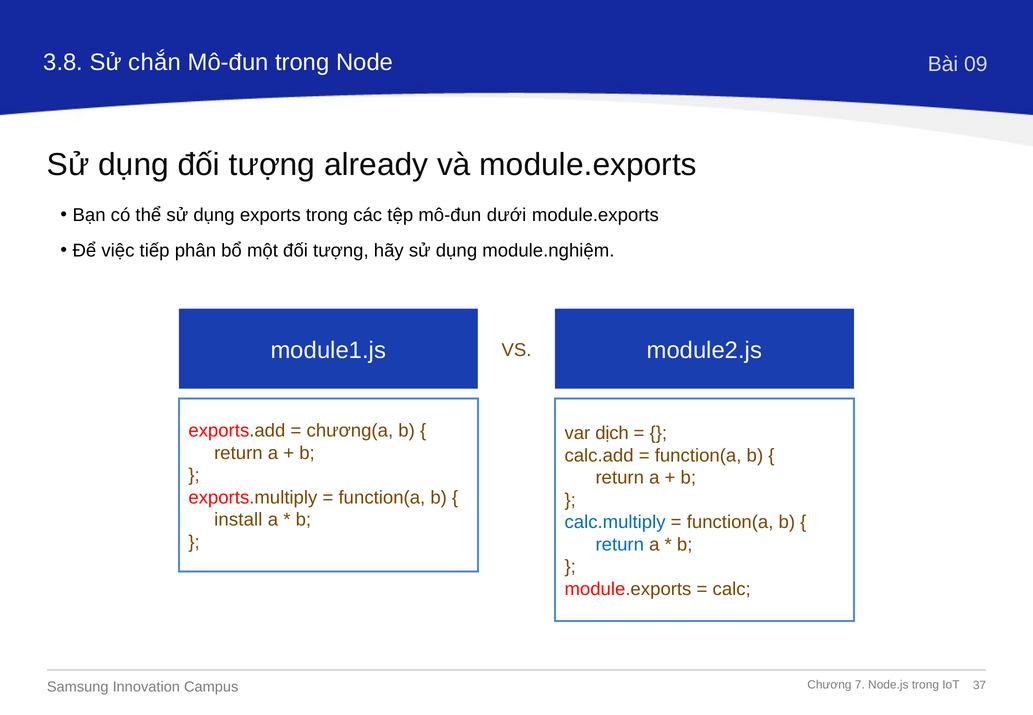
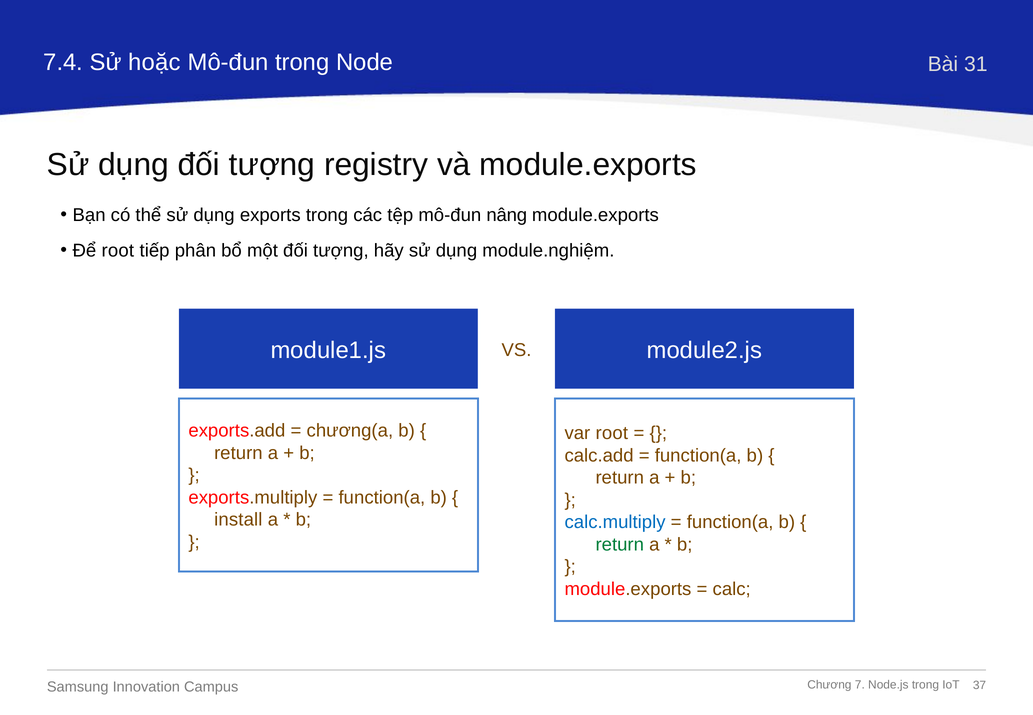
3.8: 3.8 -> 7.4
chắn: chắn -> hoặc
09: 09 -> 31
already: already -> registry
dưới: dưới -> nâng
Để việc: việc -> root
var dịch: dịch -> root
return at (620, 545) colour: blue -> green
